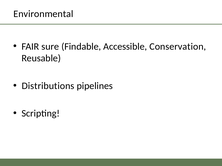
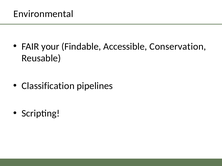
sure: sure -> your
Distributions: Distributions -> Classification
